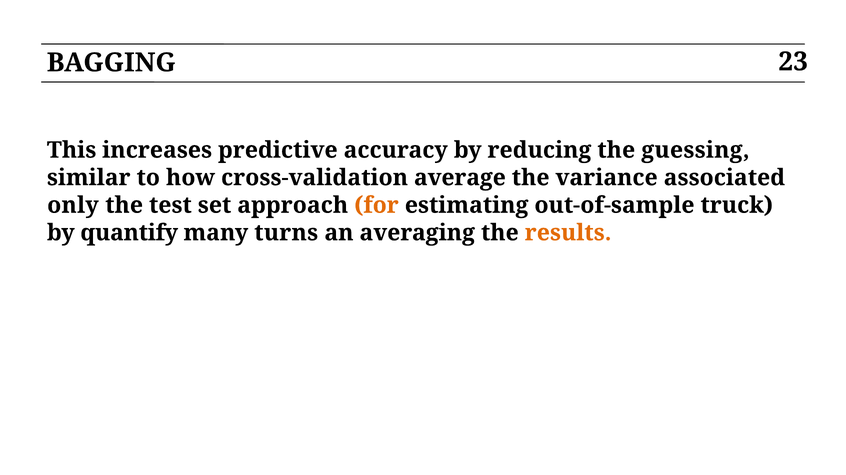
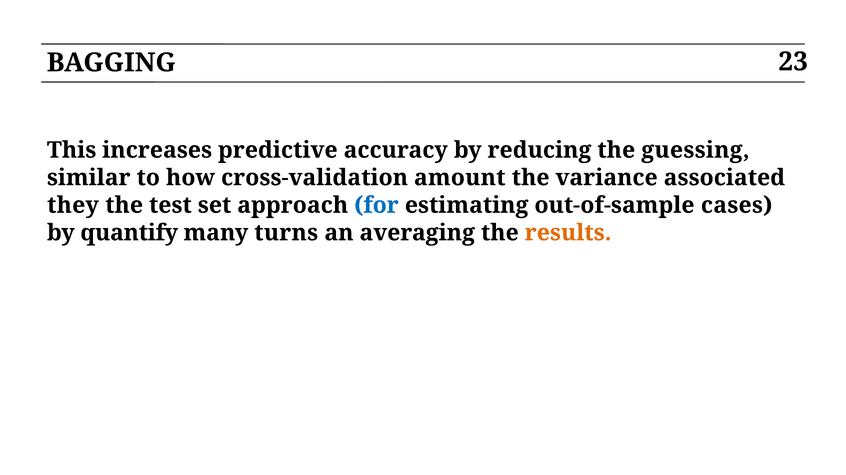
average: average -> amount
only: only -> they
for colour: orange -> blue
truck: truck -> cases
